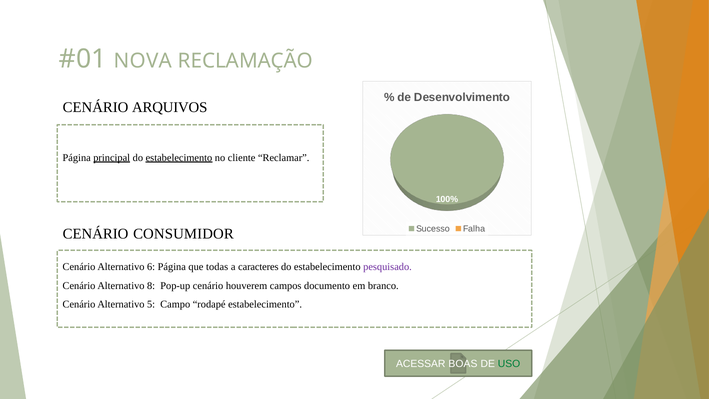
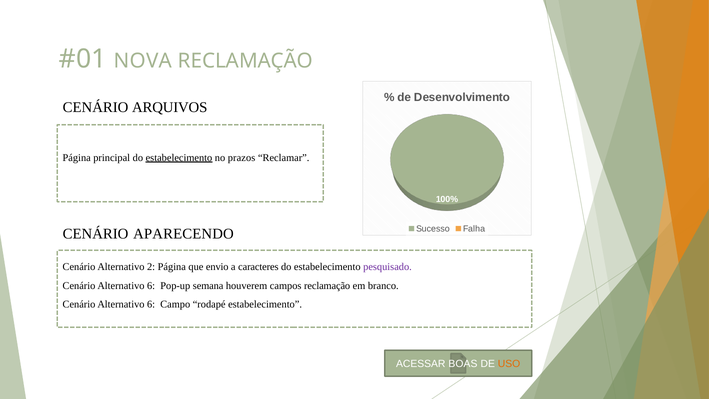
principal underline: present -> none
cliente: cliente -> prazos
CONSUMIDOR: CONSUMIDOR -> APARECENDO
6: 6 -> 2
todas: todas -> envio
8 at (151, 285): 8 -> 6
Pop-up cenário: cenário -> semana
campos documento: documento -> reclamação
5 at (151, 304): 5 -> 6
USO colour: green -> orange
